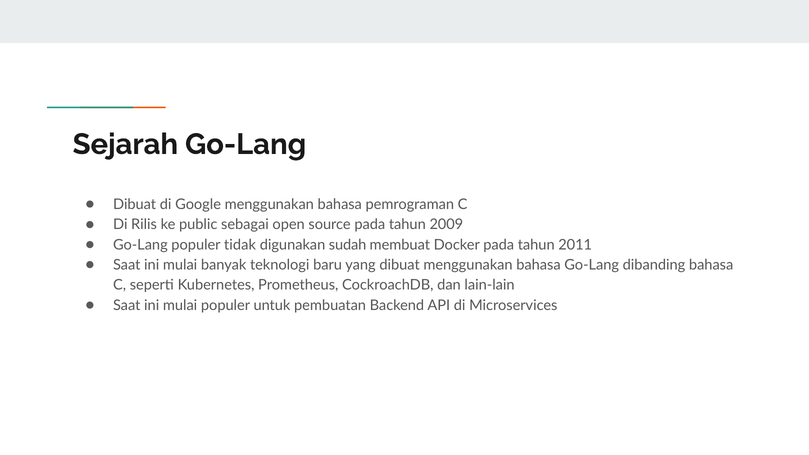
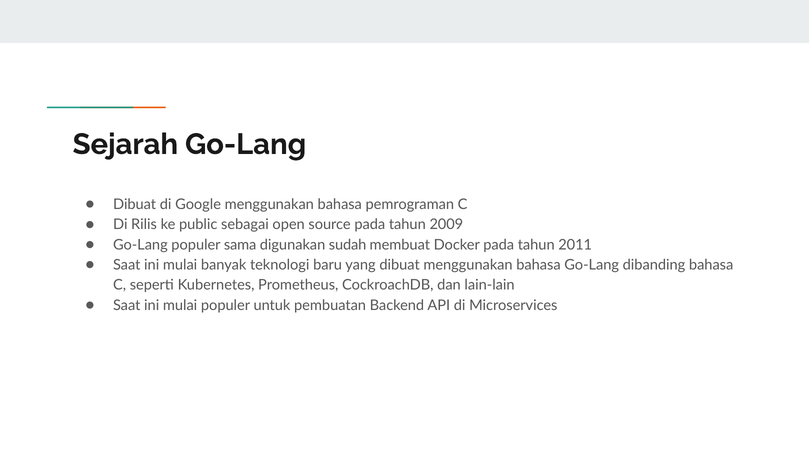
tidak: tidak -> sama
